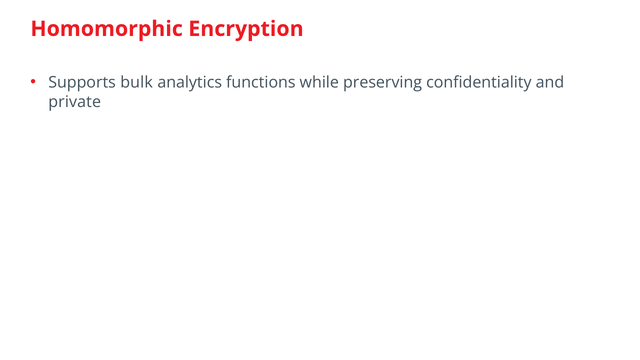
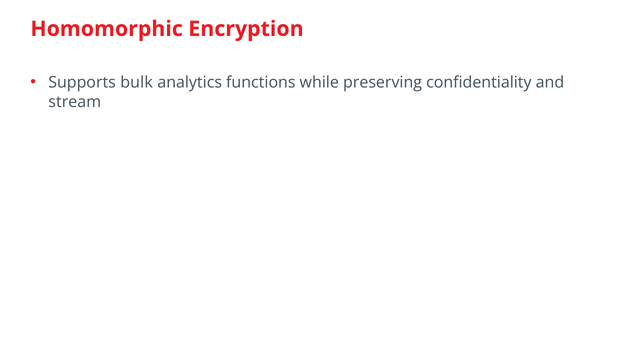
private: private -> stream
